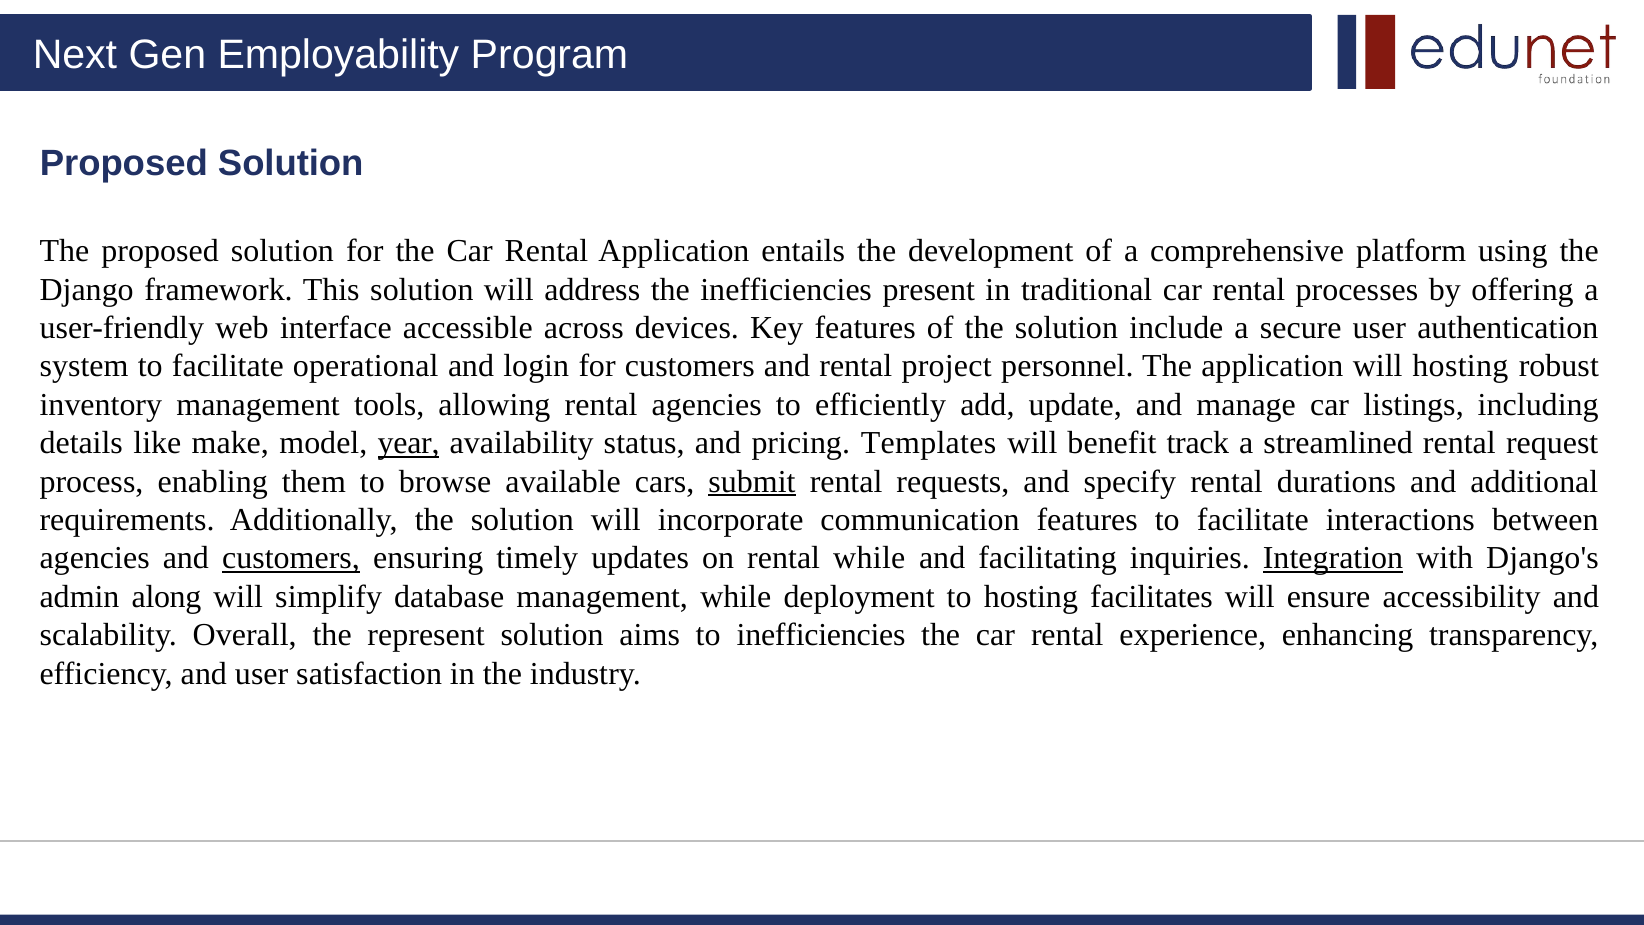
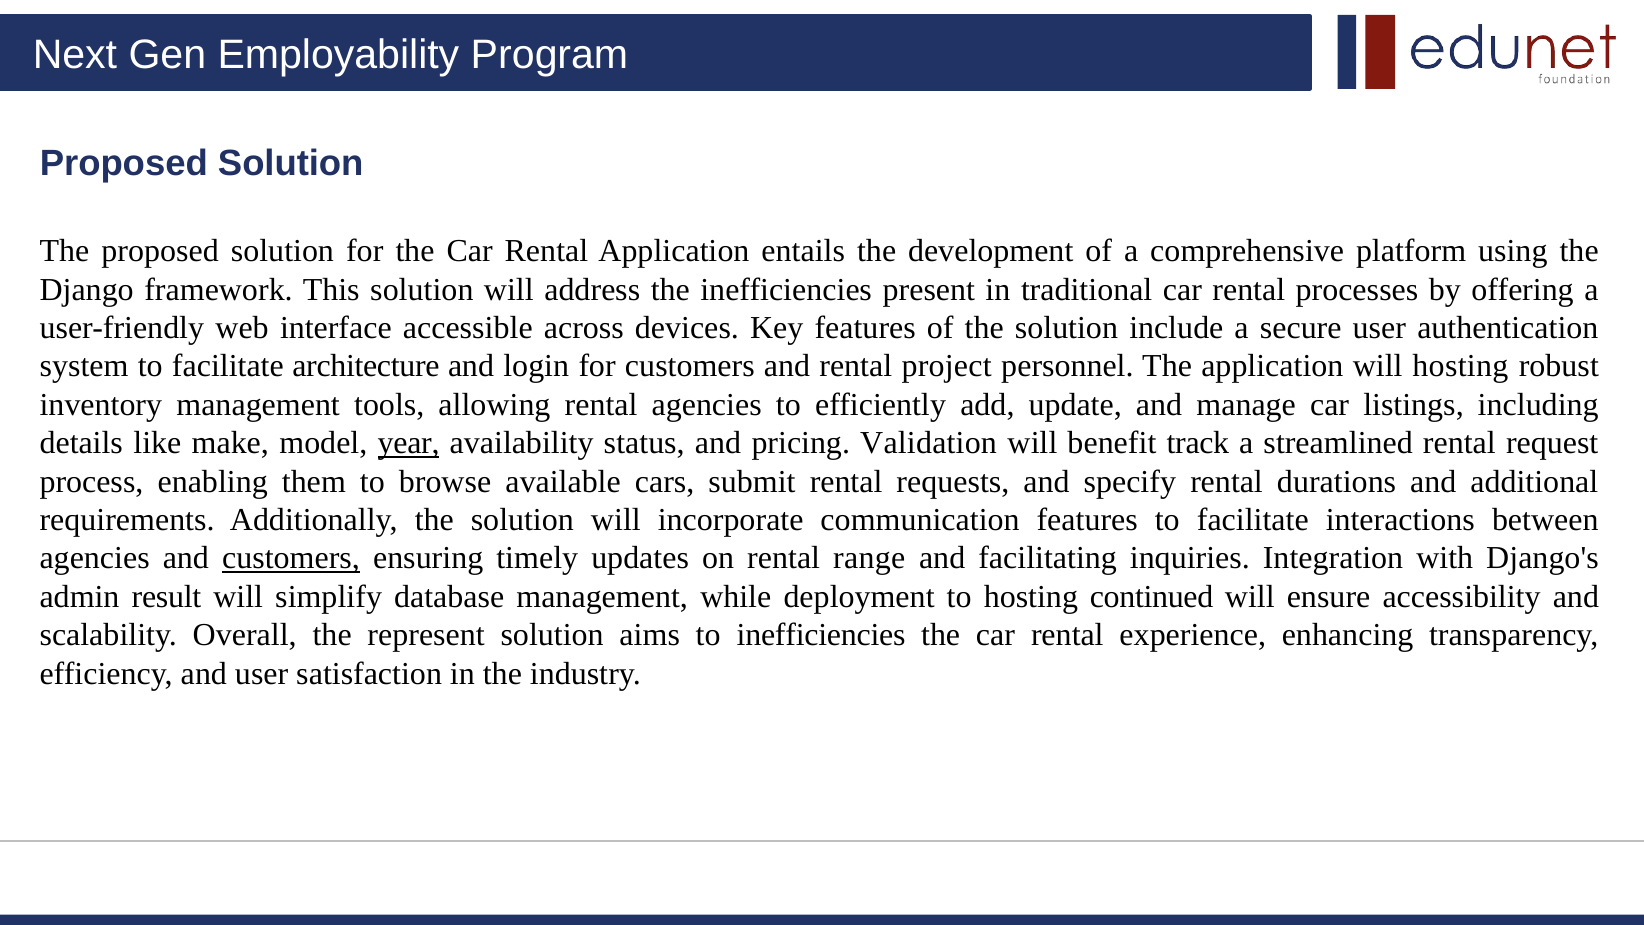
operational: operational -> architecture
Templates: Templates -> Validation
submit underline: present -> none
rental while: while -> range
Integration underline: present -> none
along: along -> result
facilitates: facilitates -> continued
